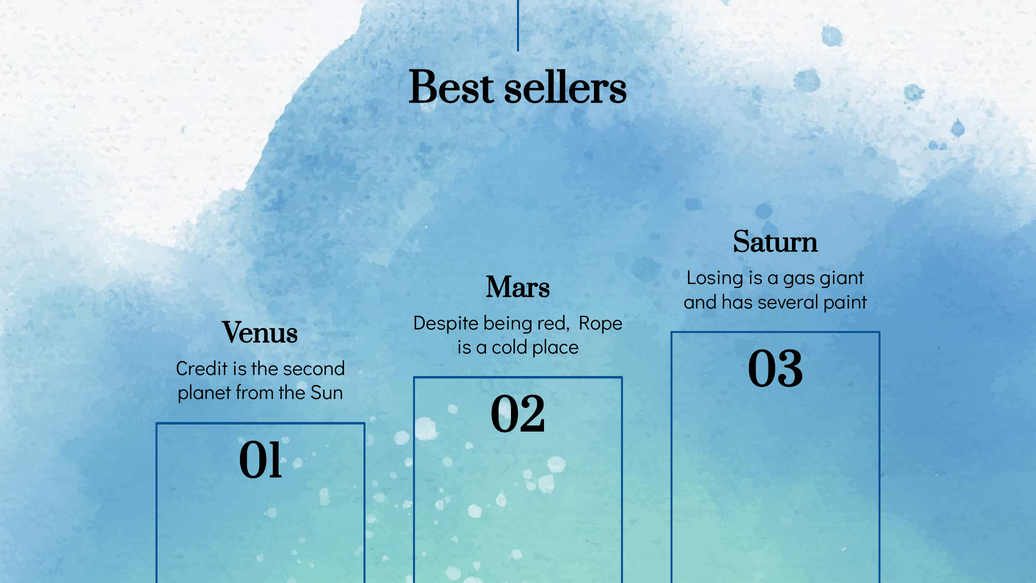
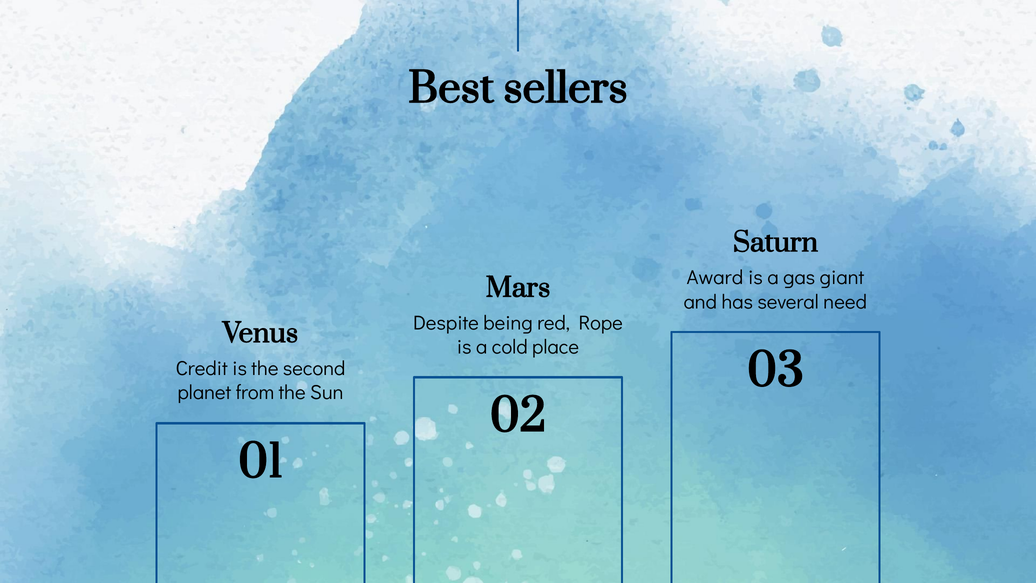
Losing: Losing -> Award
paint: paint -> need
